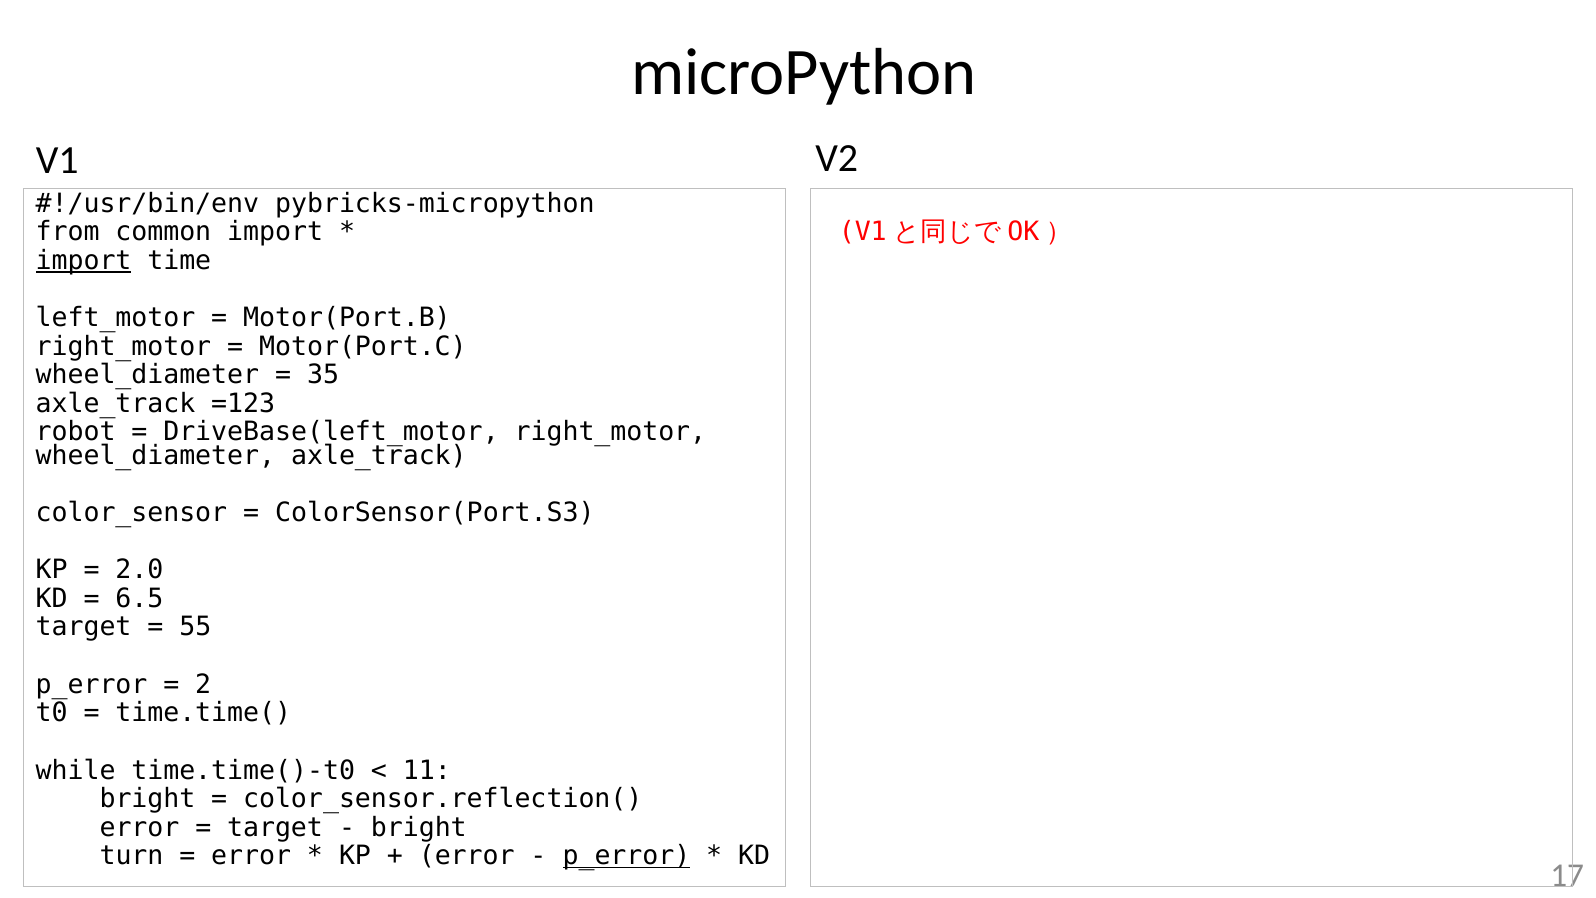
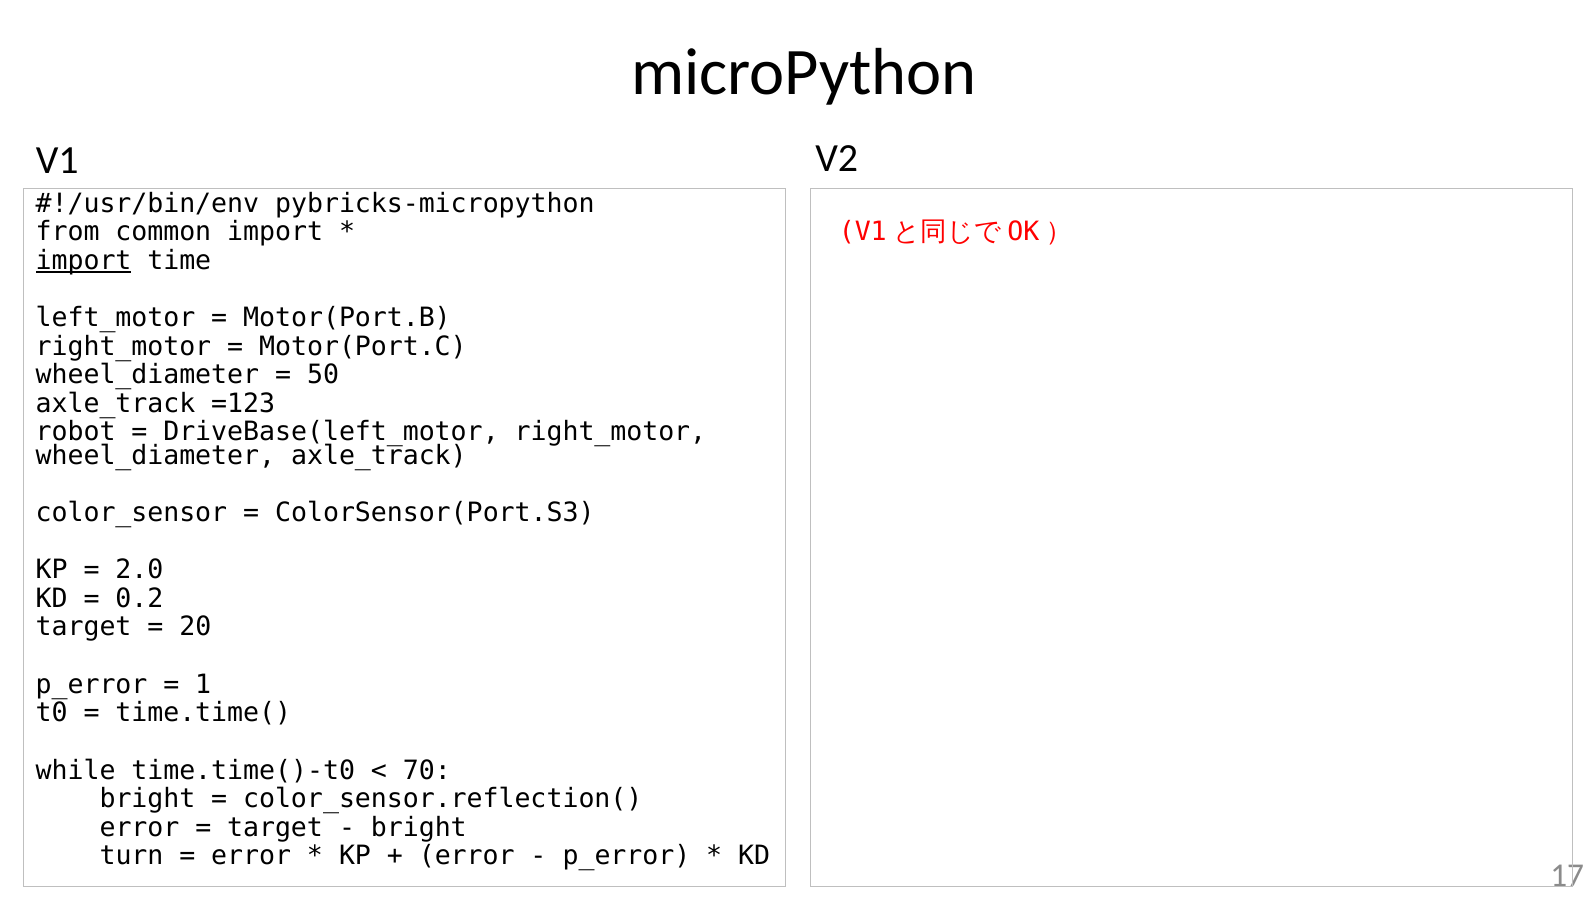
35: 35 -> 50
6.5: 6.5 -> 0.2
55: 55 -> 20
2: 2 -> 1
11: 11 -> 70
p_error at (626, 856) underline: present -> none
